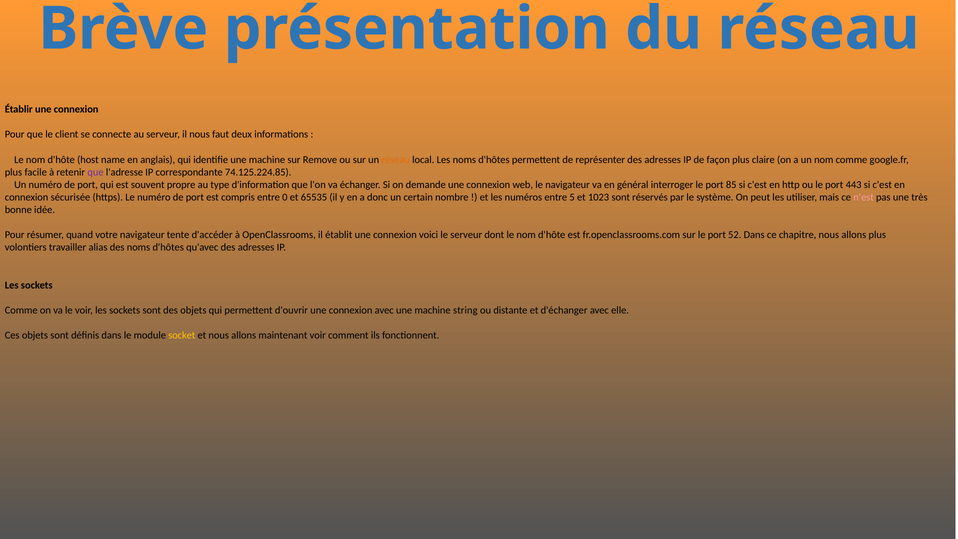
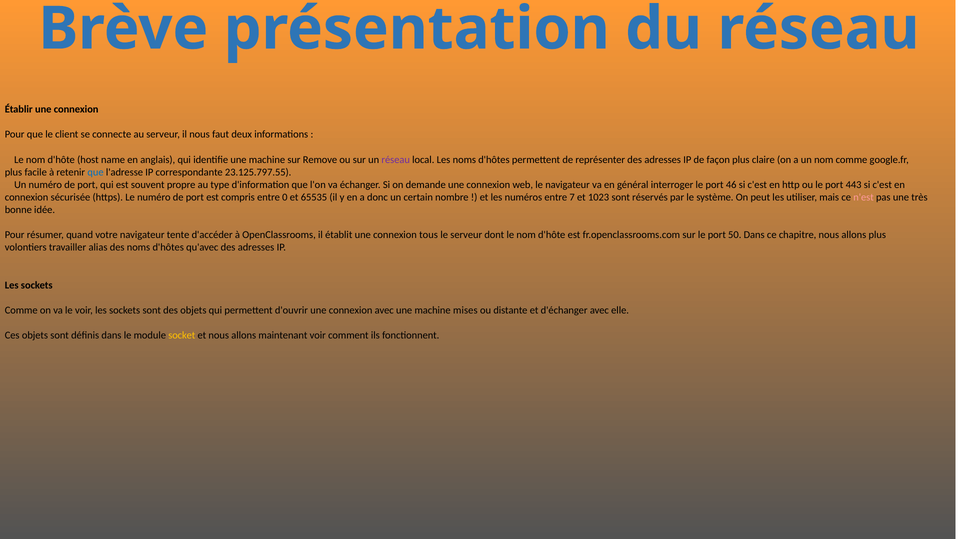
réseau at (396, 160) colour: orange -> purple
que at (95, 172) colour: purple -> blue
74.125.224.85: 74.125.224.85 -> 23.125.797.55
85: 85 -> 46
5: 5 -> 7
voici: voici -> tous
52: 52 -> 50
string: string -> mises
